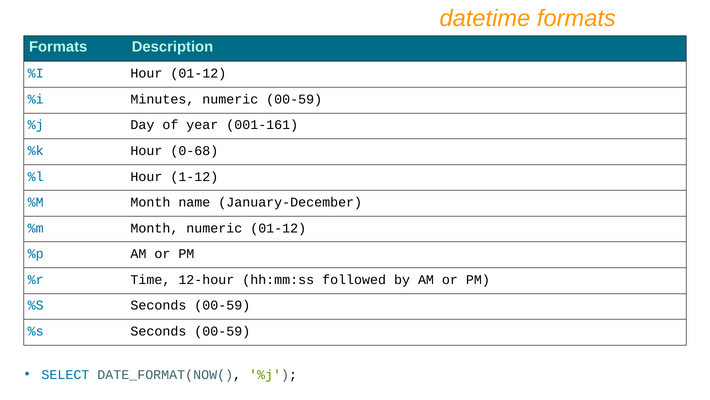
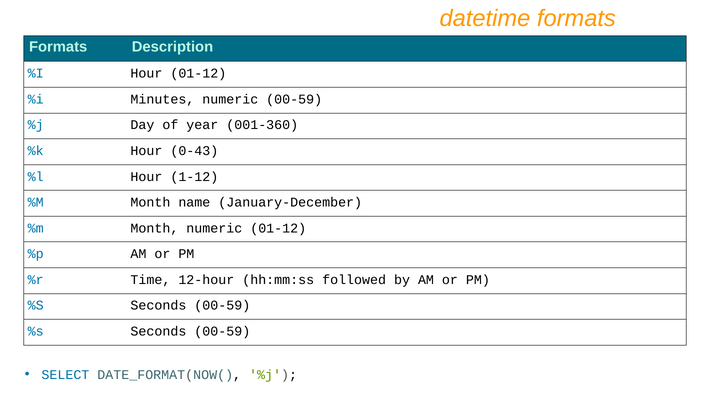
001-161: 001-161 -> 001-360
0-68: 0-68 -> 0-43
